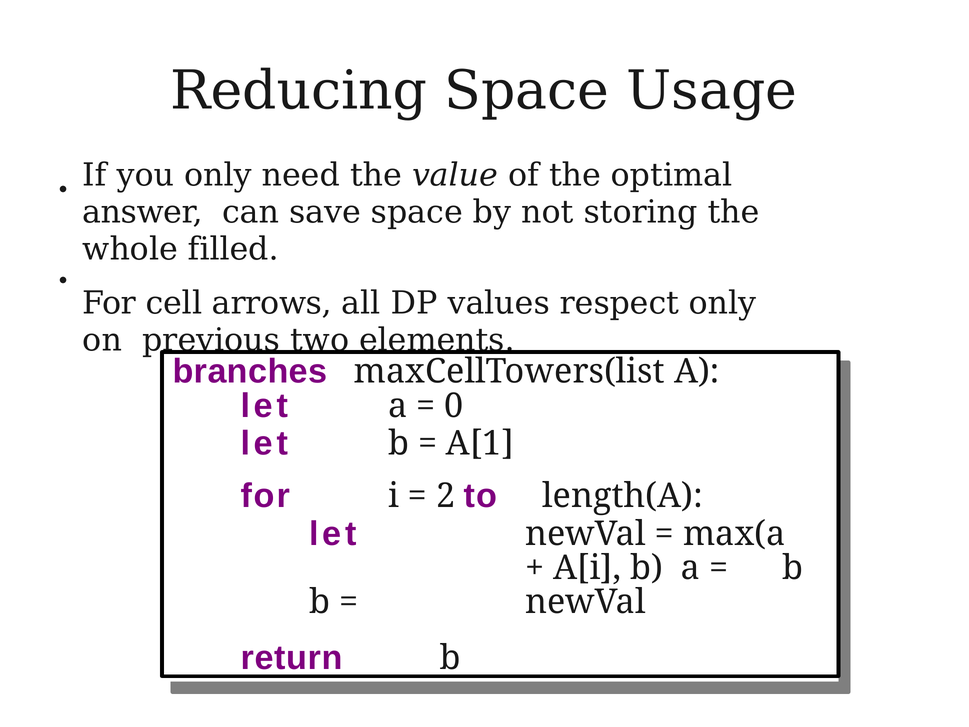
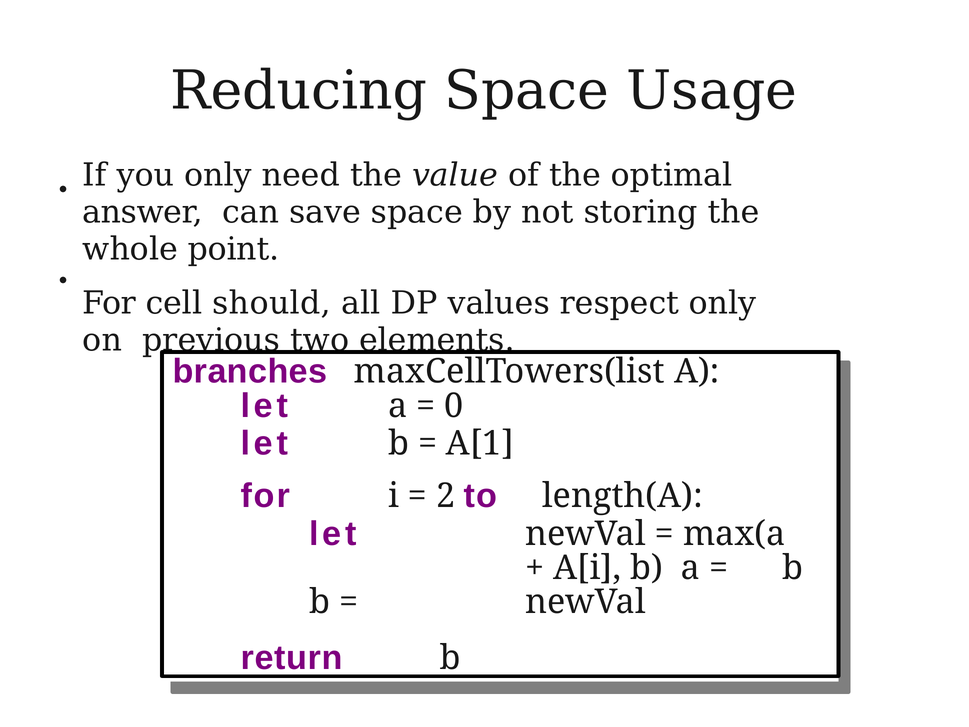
filled: filled -> point
arrows: arrows -> should
